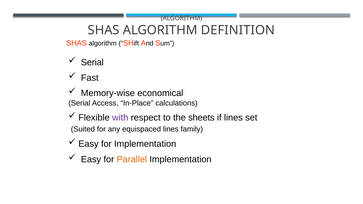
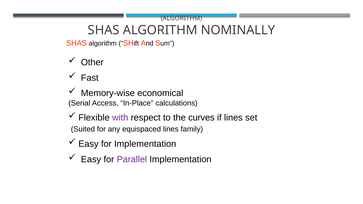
DEFINITION: DEFINITION -> NOMINALLY
Serial at (92, 62): Serial -> Other
sheets: sheets -> curves
Parallel colour: orange -> purple
